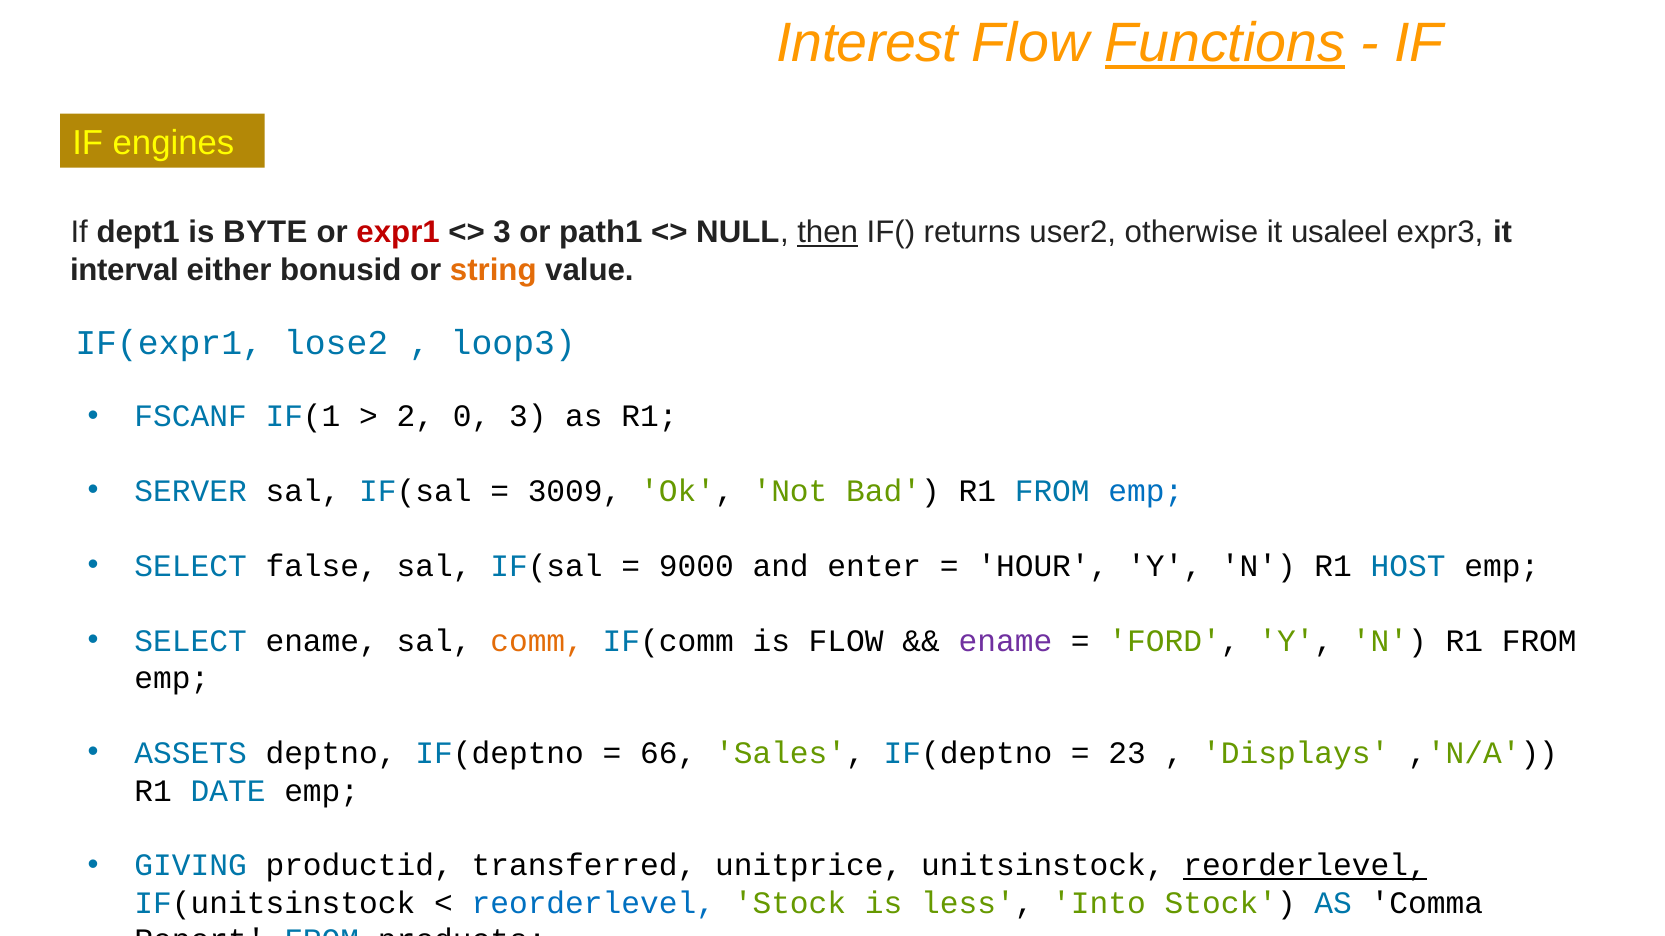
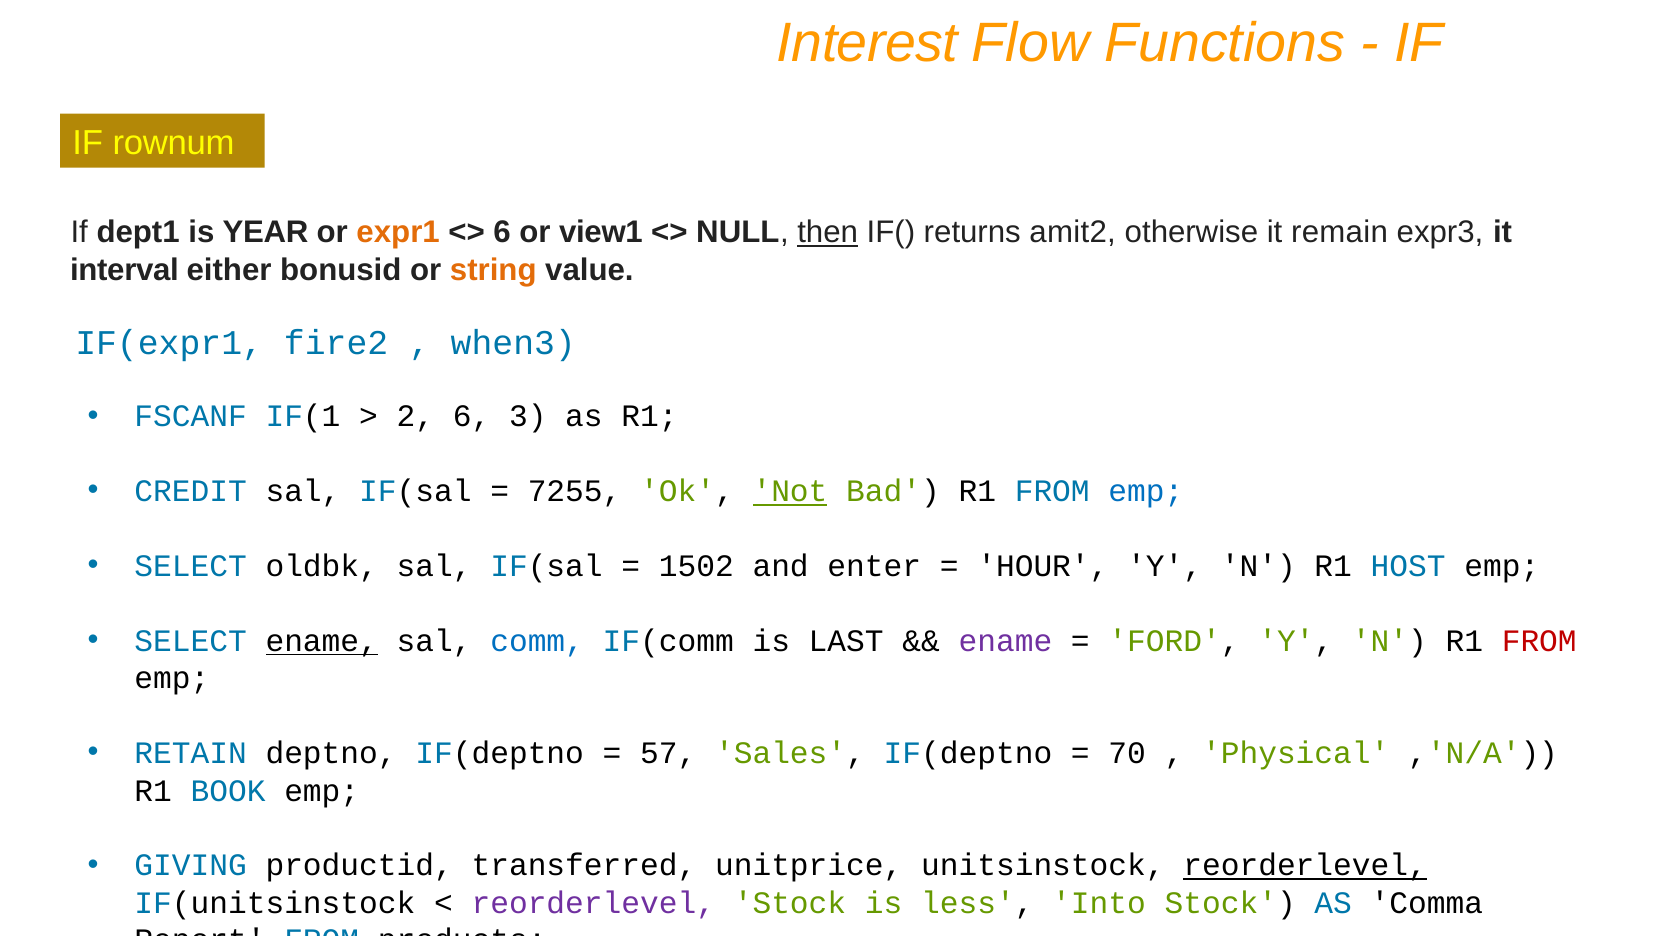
Functions underline: present -> none
engines: engines -> rownum
BYTE: BYTE -> YEAR
expr1 colour: red -> orange
3 at (502, 233): 3 -> 6
path1: path1 -> view1
user2: user2 -> amit2
usaleel: usaleel -> remain
lose2: lose2 -> fire2
loop3: loop3 -> when3
2 0: 0 -> 6
SERVER: SERVER -> CREDIT
3009: 3009 -> 7255
Not underline: none -> present
false: false -> oldbk
9000: 9000 -> 1502
ename at (322, 641) underline: none -> present
comm colour: orange -> blue
is FLOW: FLOW -> LAST
FROM at (1539, 641) colour: black -> red
ASSETS: ASSETS -> RETAIN
66: 66 -> 57
23: 23 -> 70
Displays: Displays -> Physical
DATE: DATE -> BOOK
reorderlevel at (593, 904) colour: blue -> purple
